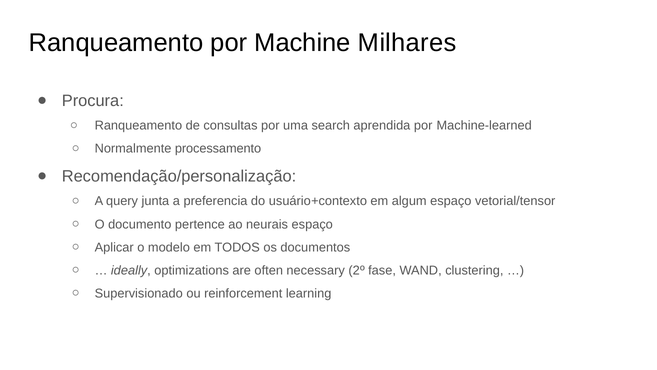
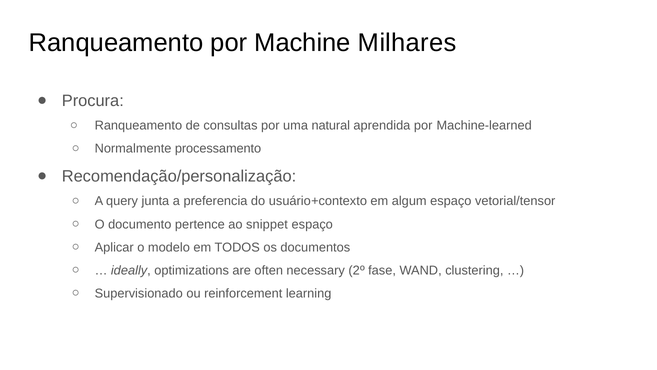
search: search -> natural
neurais: neurais -> snippet
